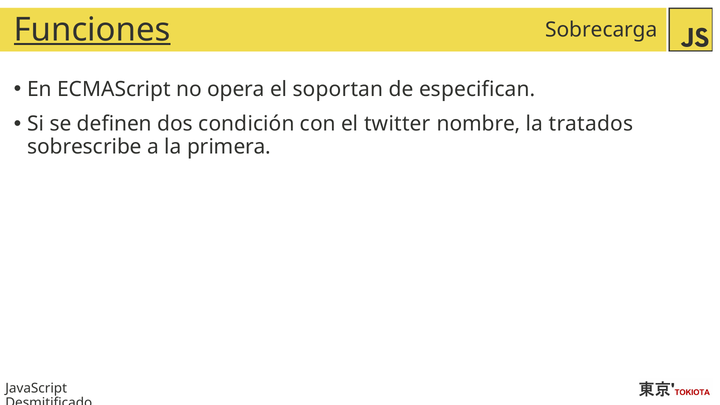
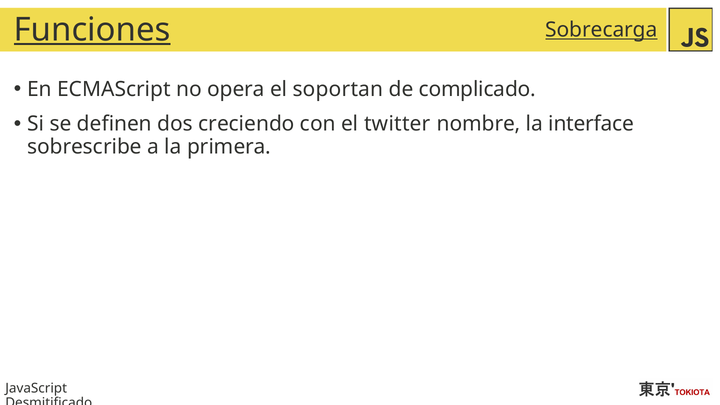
Sobrecarga underline: none -> present
especifican: especifican -> complicado
condición: condición -> creciendo
tratados: tratados -> interface
